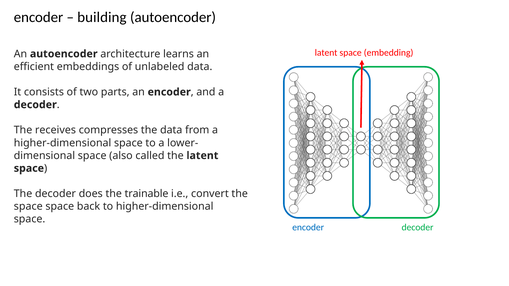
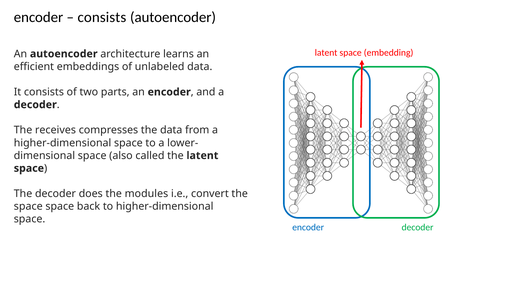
building at (102, 17): building -> consists
trainable: trainable -> modules
